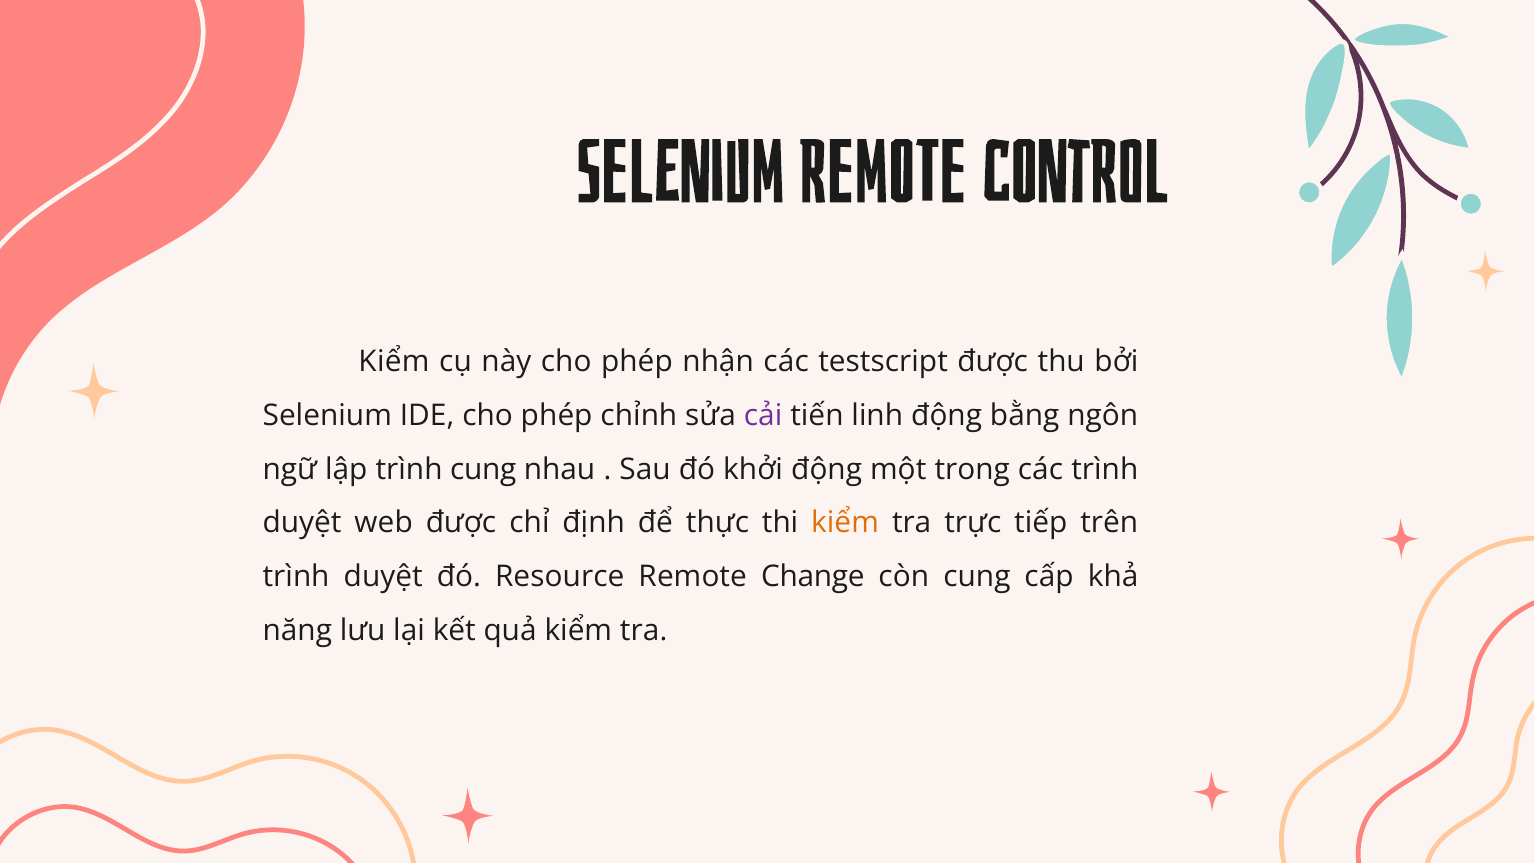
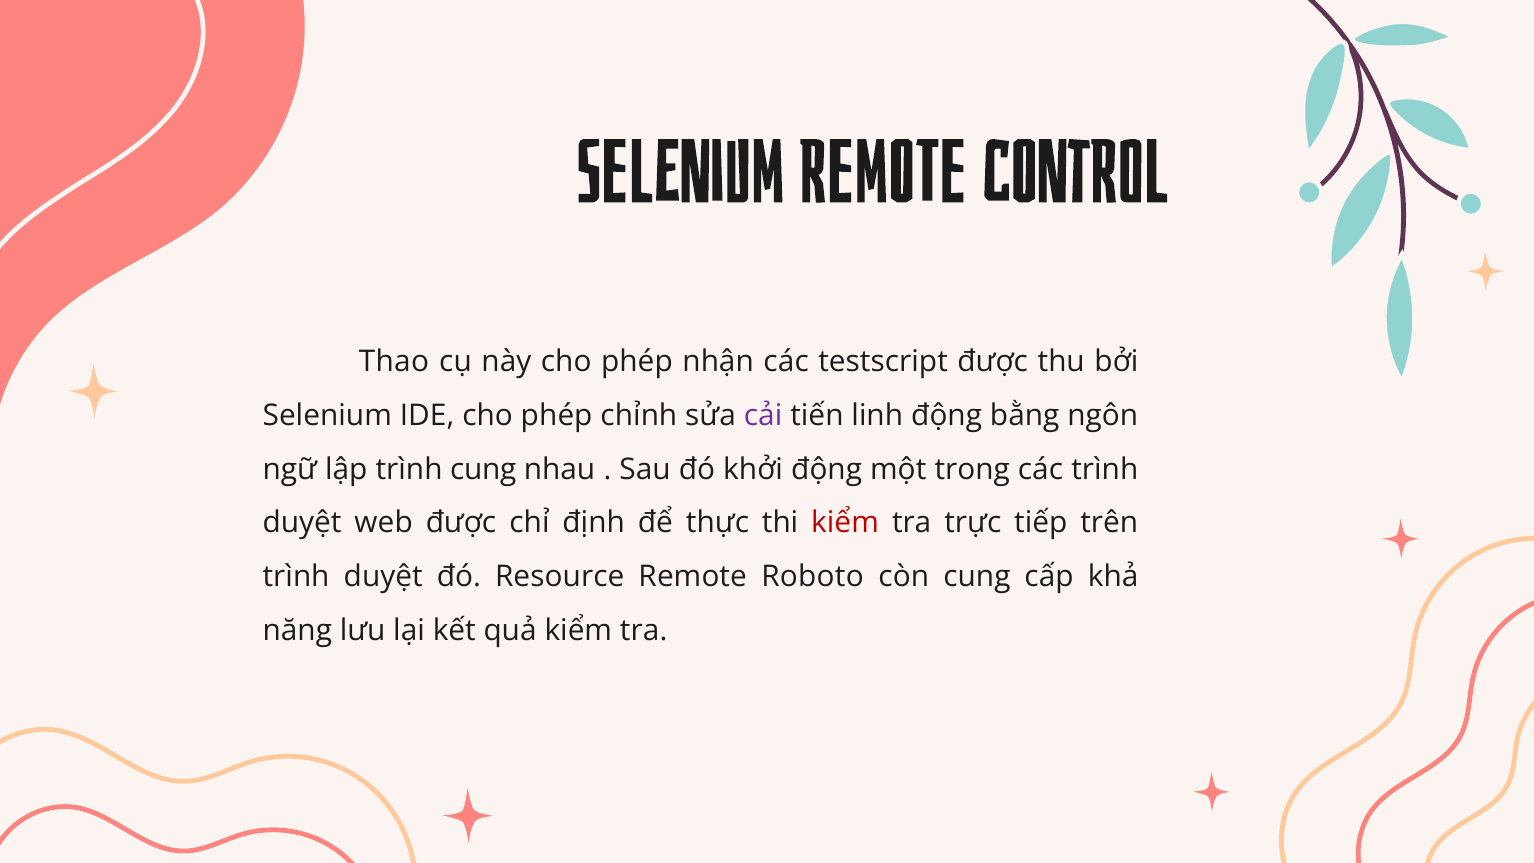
Kiểm at (394, 362): Kiểm -> Thao
kiểm at (845, 523) colour: orange -> red
Change: Change -> Roboto
